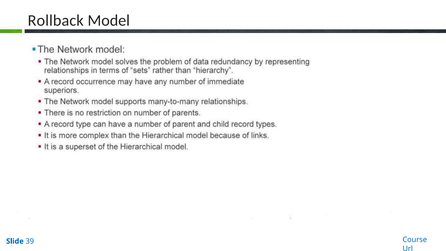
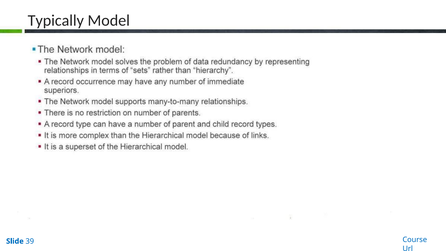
Rollback: Rollback -> Typically
